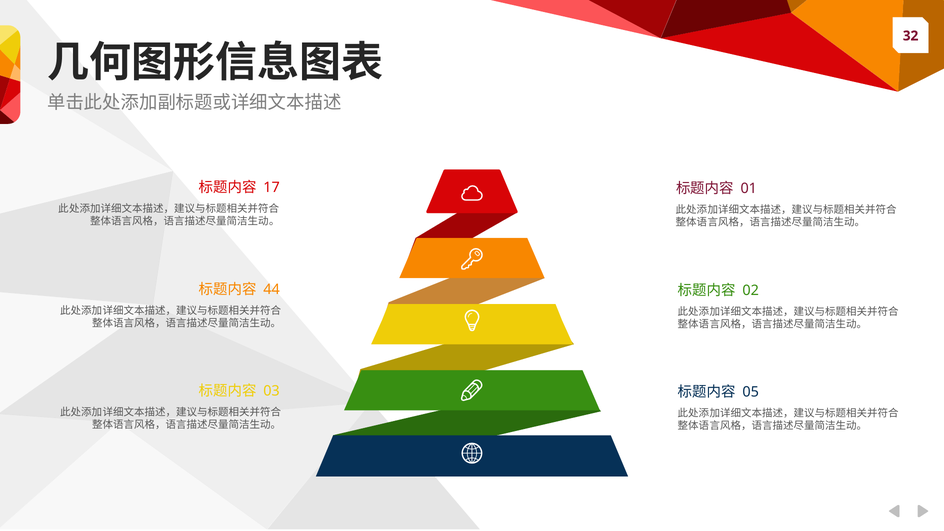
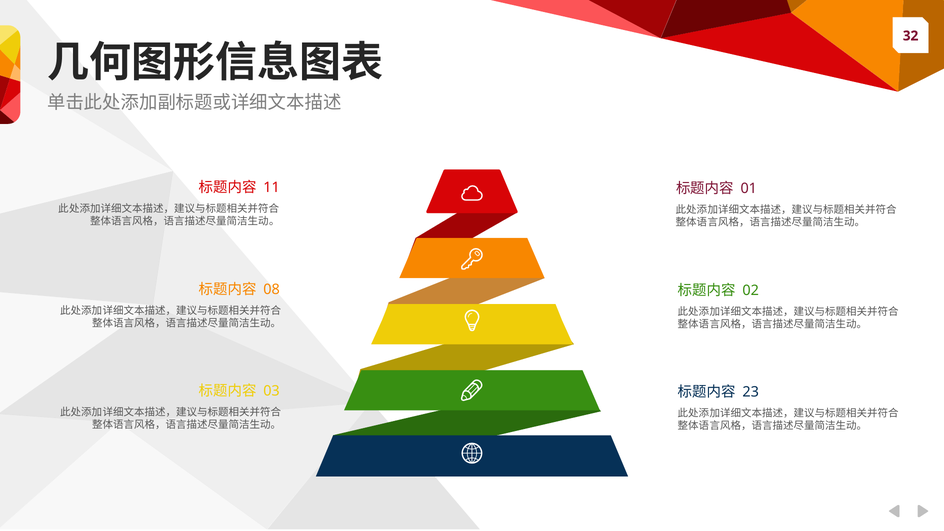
17: 17 -> 11
44: 44 -> 08
05: 05 -> 23
